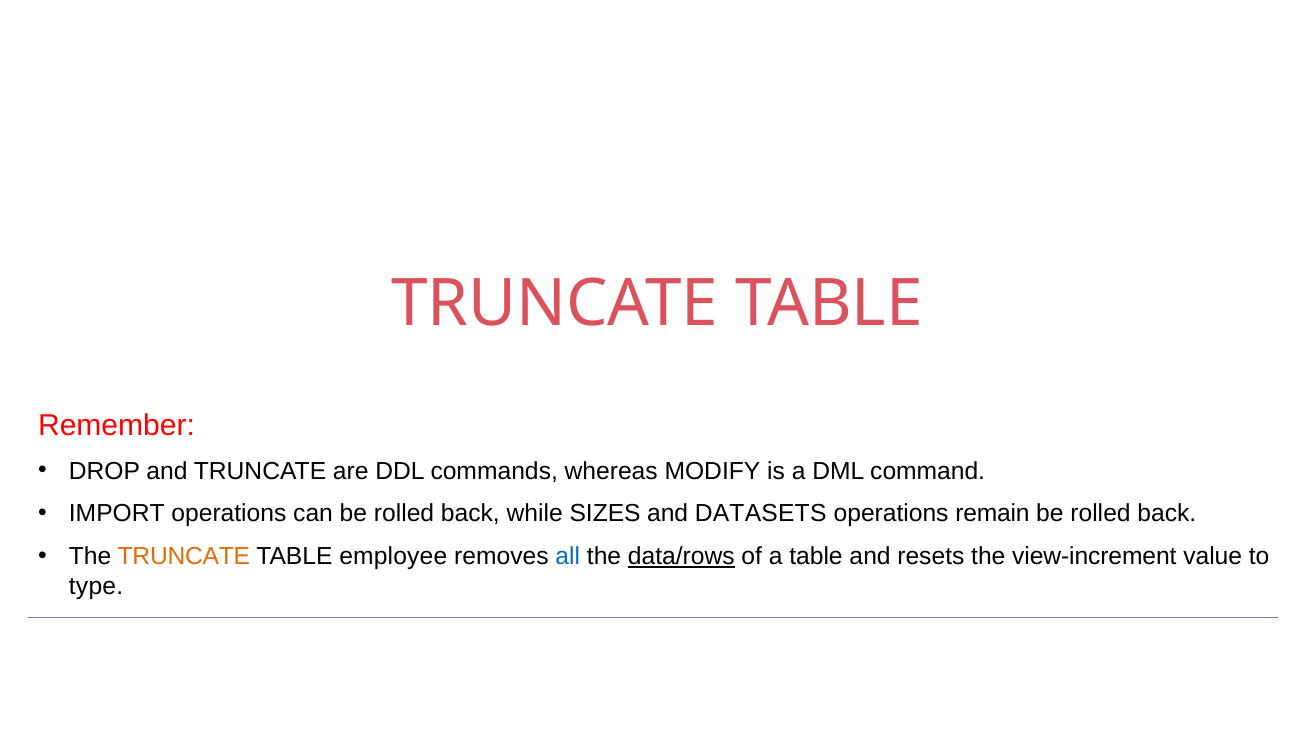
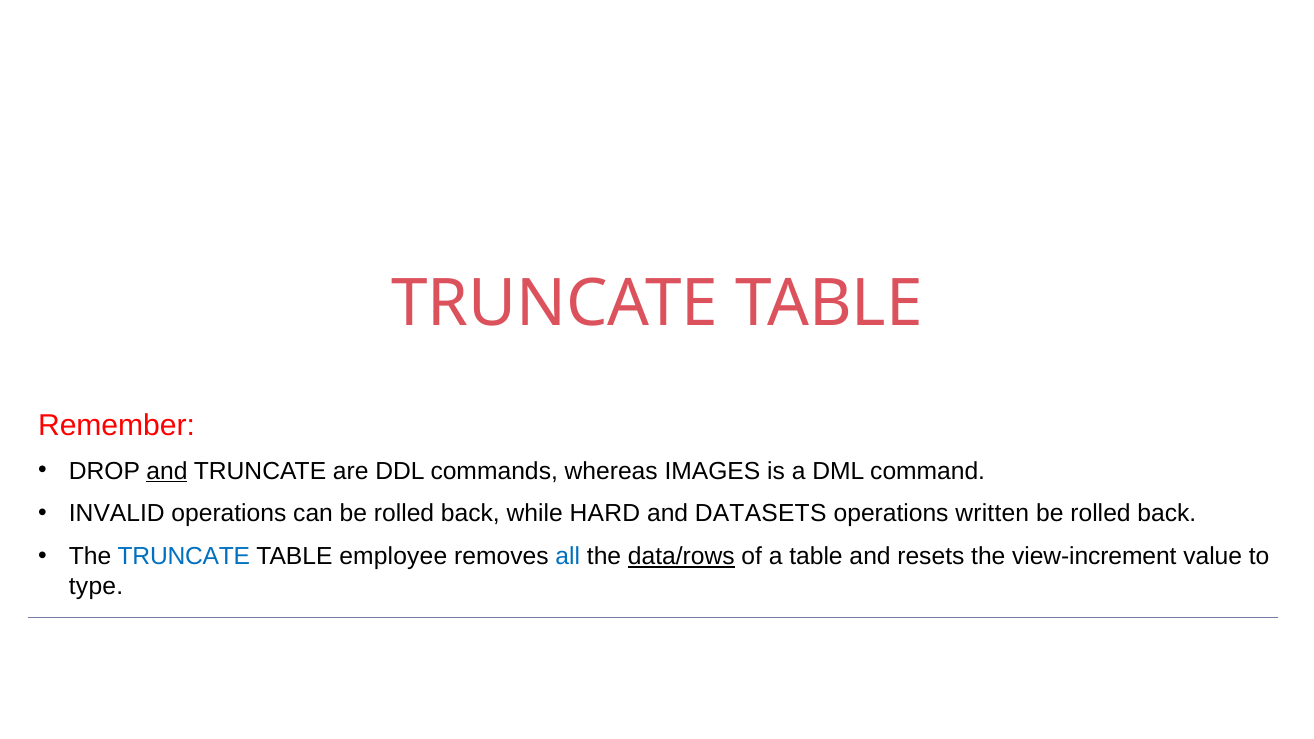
and at (167, 471) underline: none -> present
MODIFY: MODIFY -> IMAGES
IMPORT: IMPORT -> INVALID
SIZES: SIZES -> HARD
remain: remain -> written
TRUNCATE at (184, 557) colour: orange -> blue
